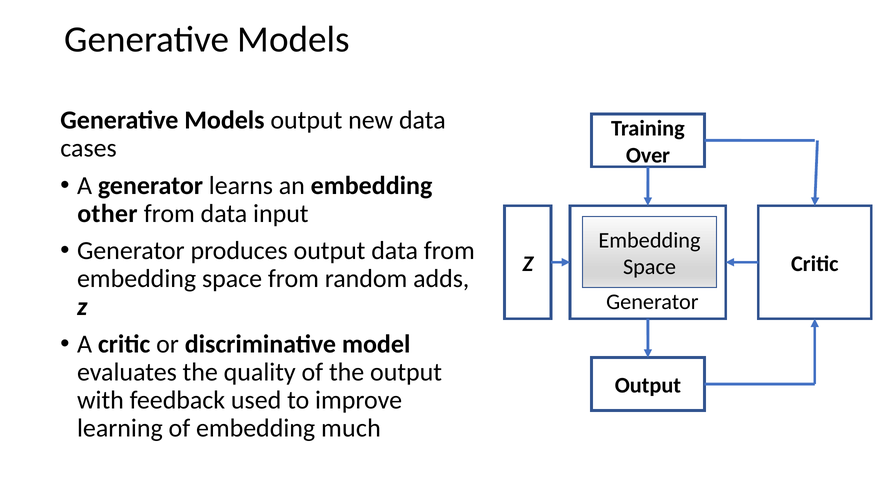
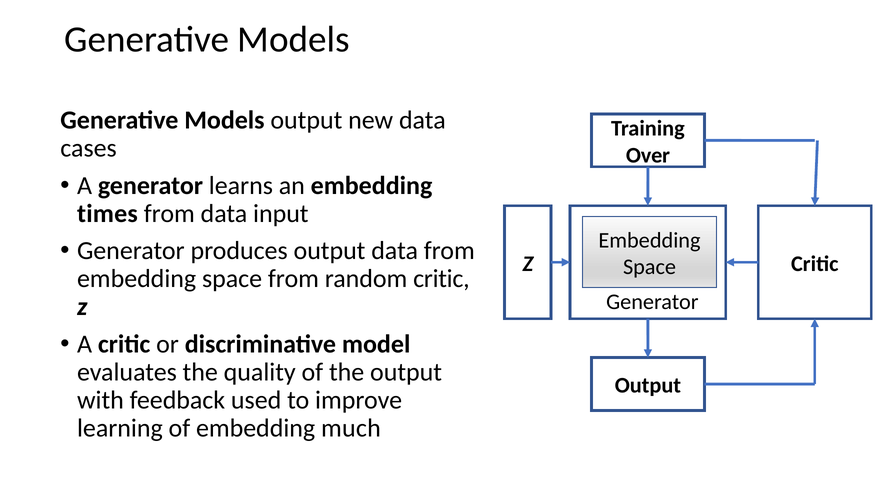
other: other -> times
random adds: adds -> critic
